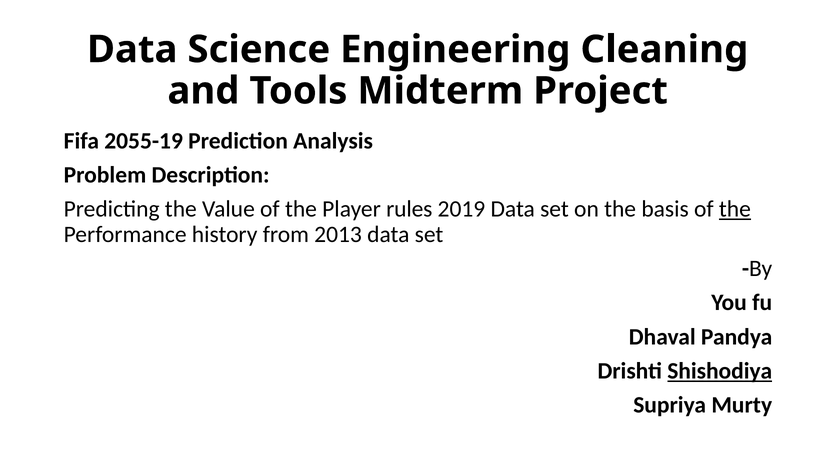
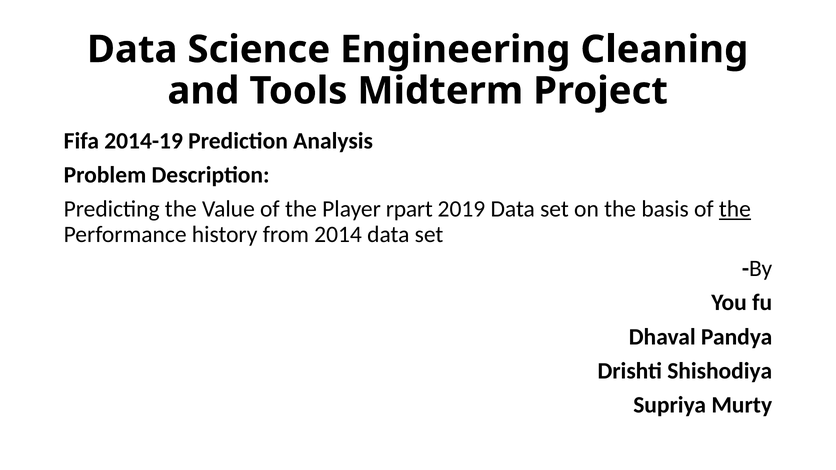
2055-19: 2055-19 -> 2014-19
rules: rules -> rpart
2013: 2013 -> 2014
Shishodiya underline: present -> none
